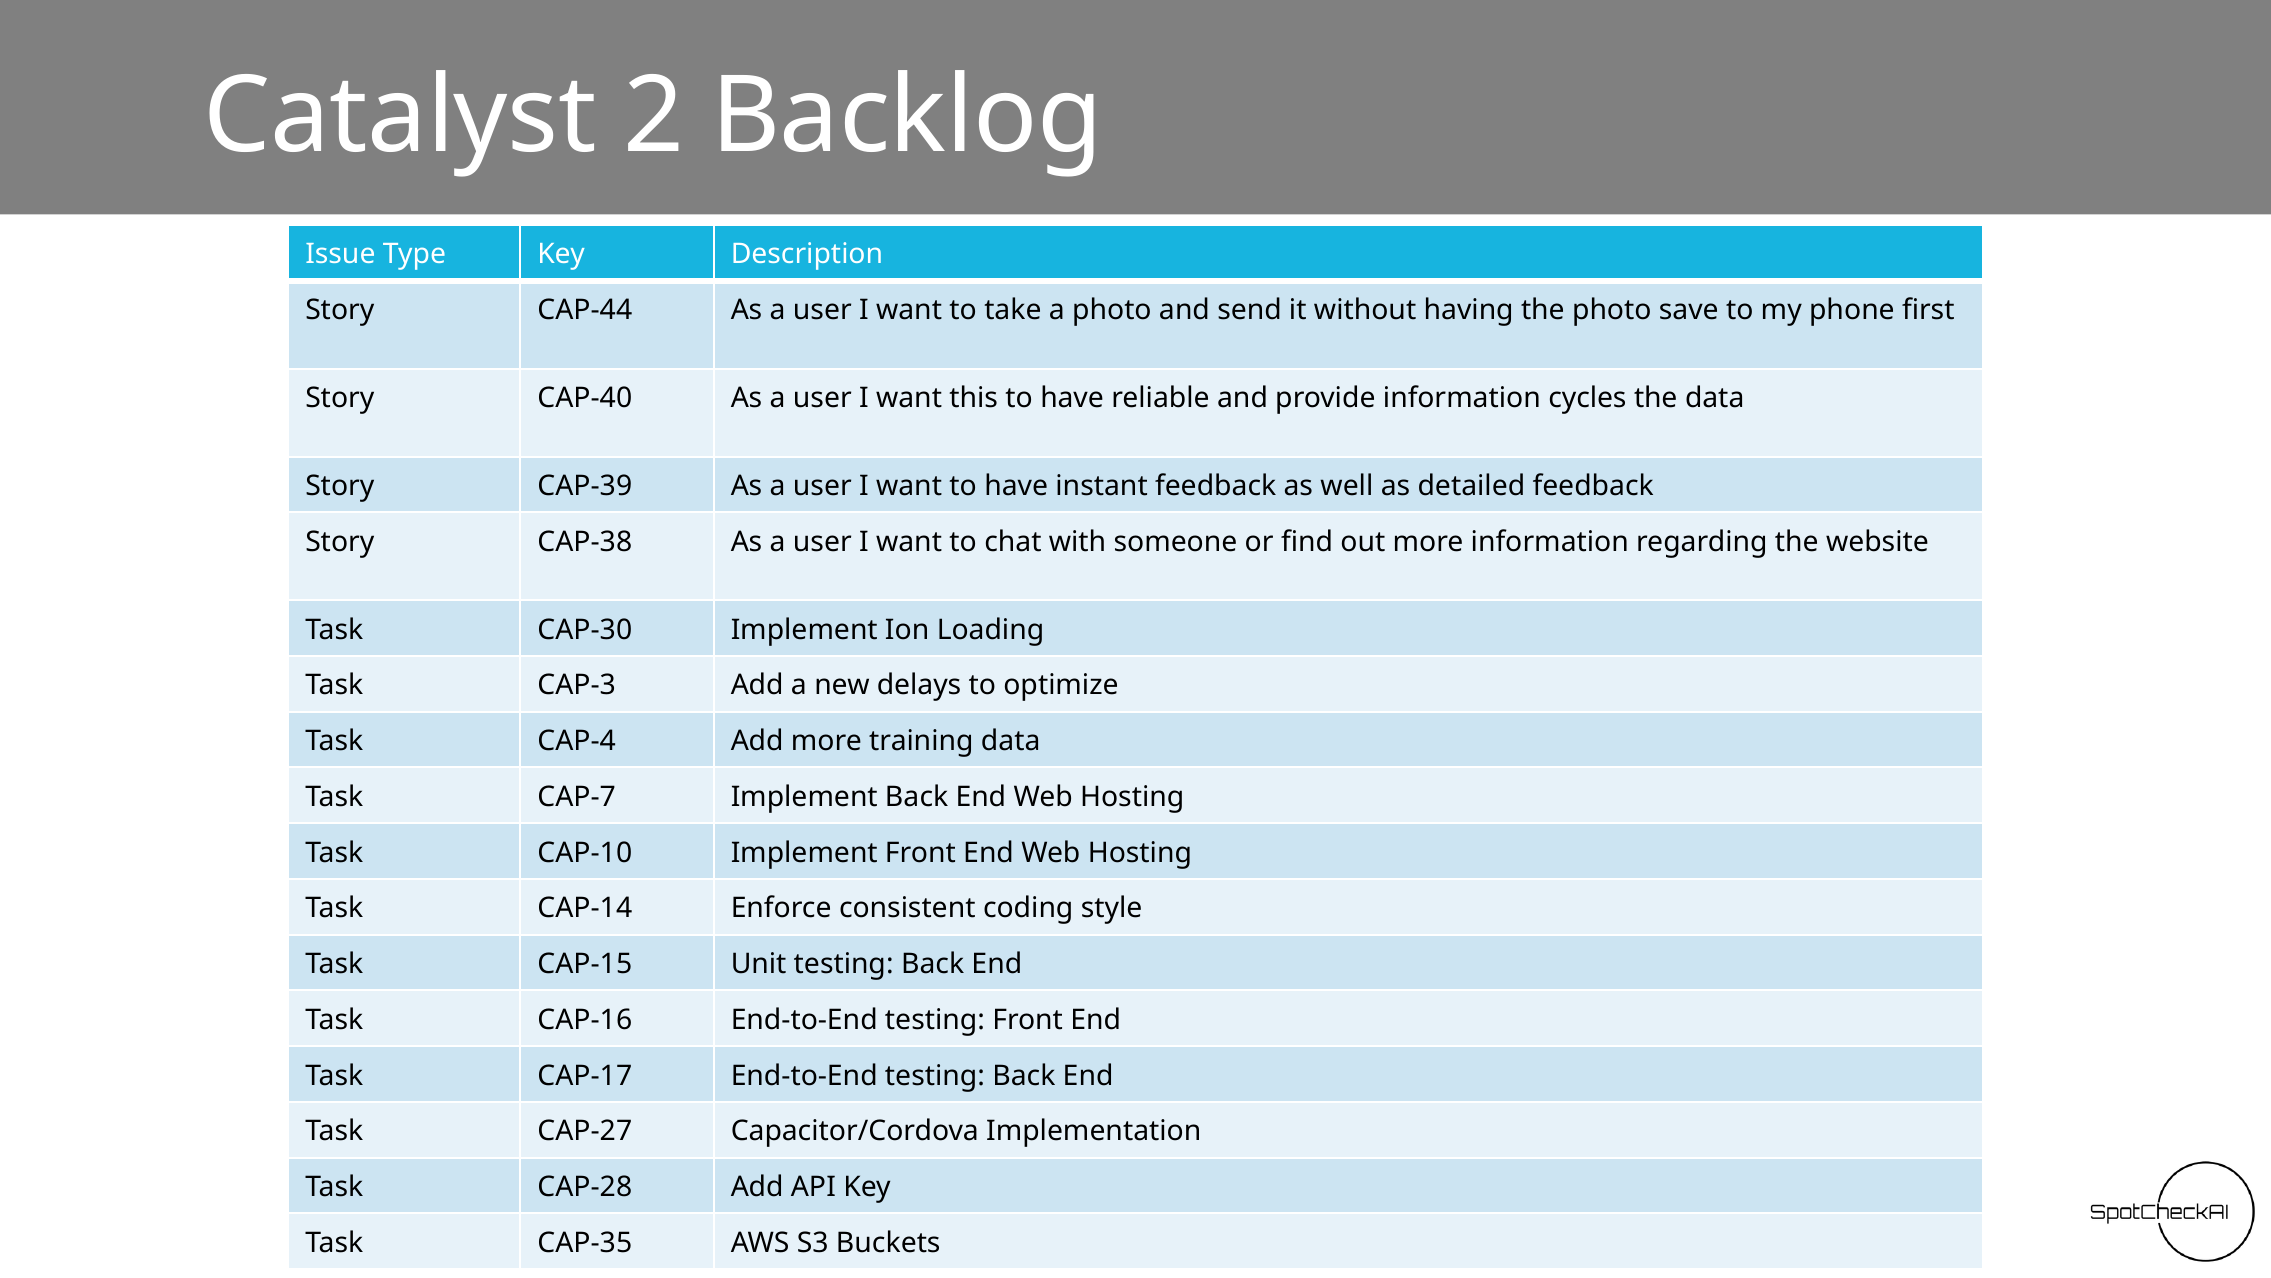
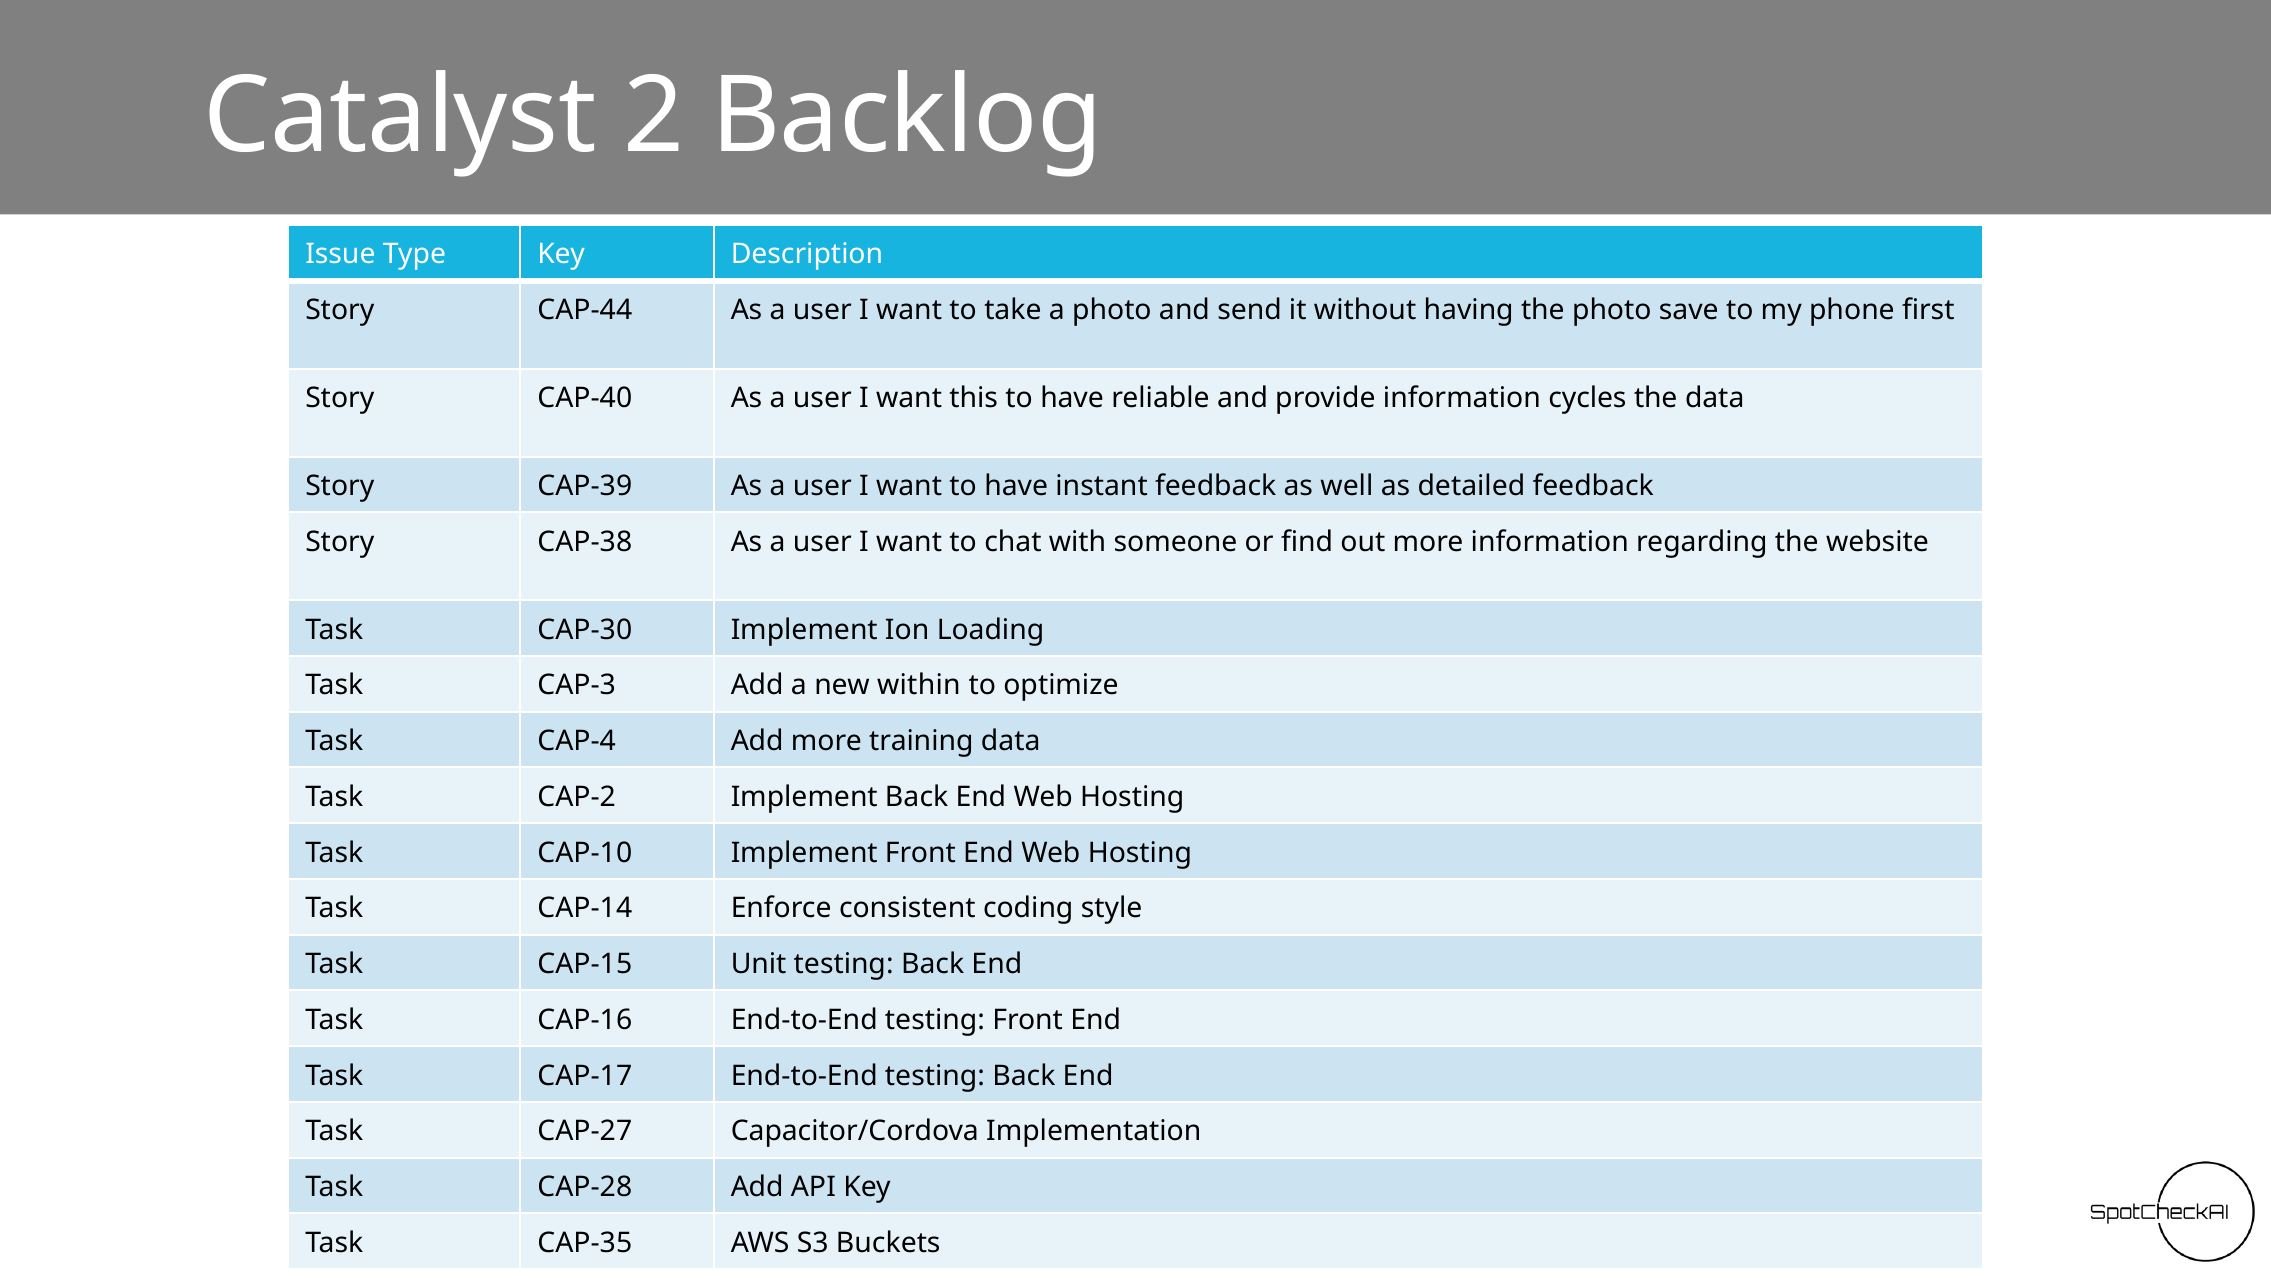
delays: delays -> within
CAP-7: CAP-7 -> CAP-2
